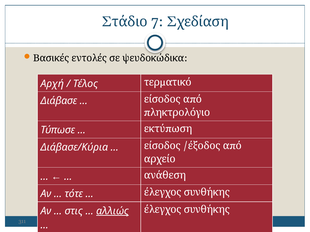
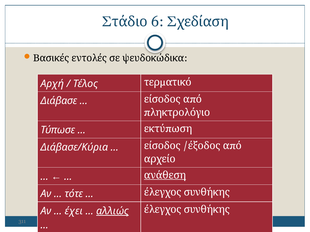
7: 7 -> 6
ανάθεση underline: none -> present
στις: στις -> έχει
